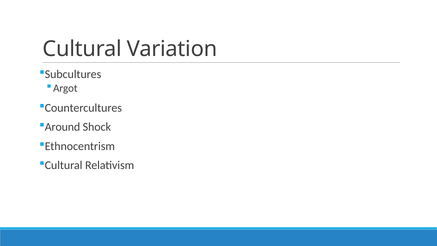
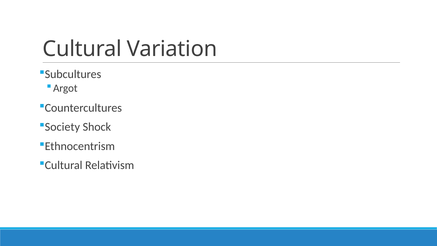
Around: Around -> Society
